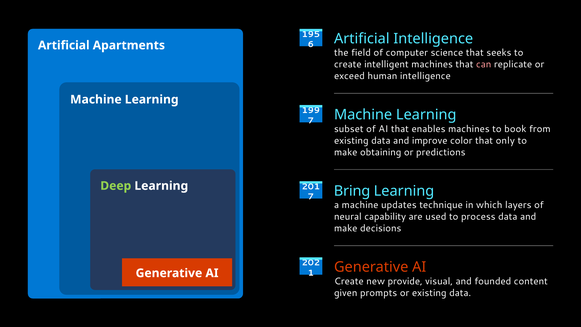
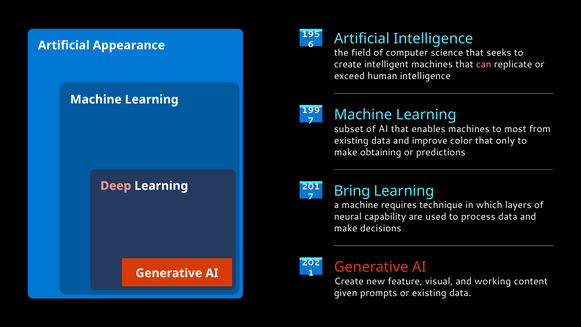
Apartments: Apartments -> Appearance
book: book -> most
Deep colour: light green -> pink
updates: updates -> requires
provide: provide -> feature
founded: founded -> working
